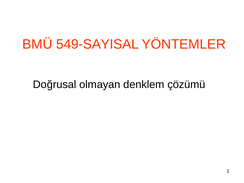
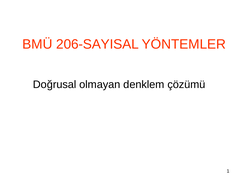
549-SAYISAL: 549-SAYISAL -> 206-SAYISAL
